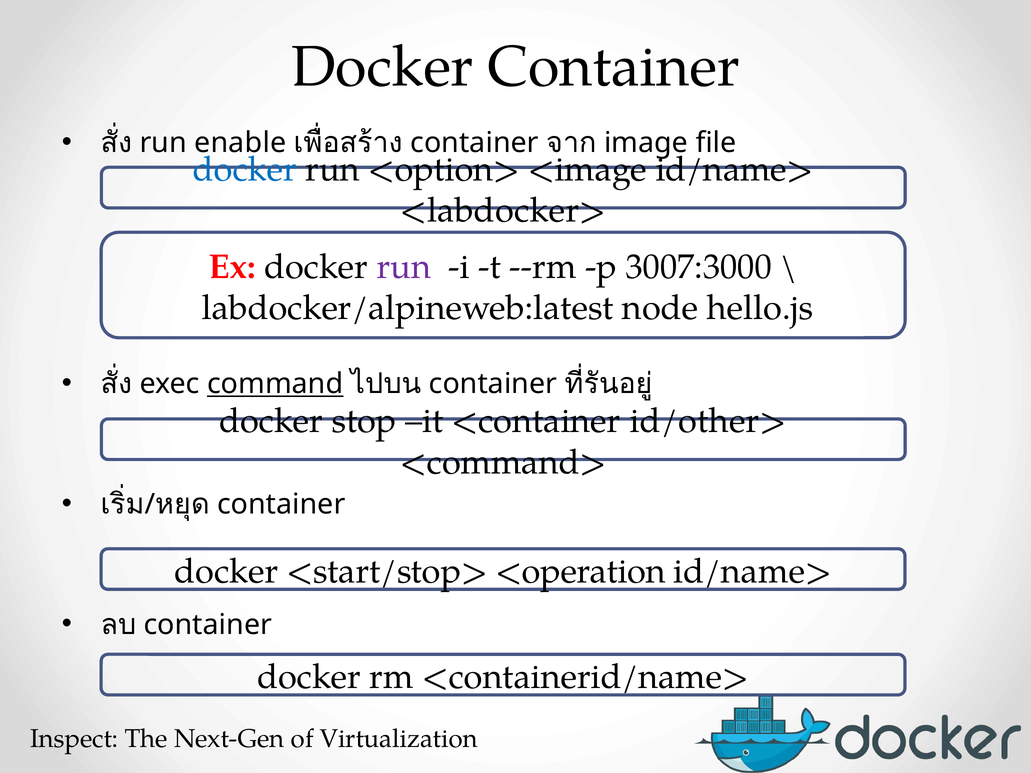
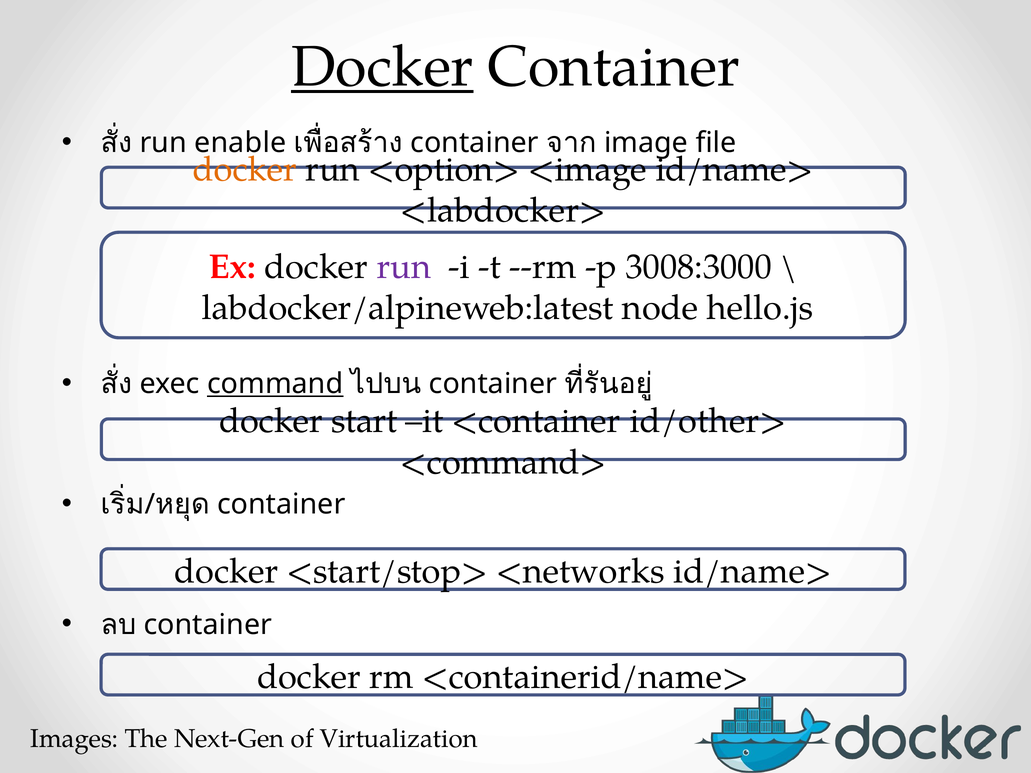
Docker at (382, 67) underline: none -> present
docker at (245, 169) colour: blue -> orange
3007:3000: 3007:3000 -> 3008:3000
stop: stop -> start
<operation: <operation -> <networks
Inspect: Inspect -> Images
